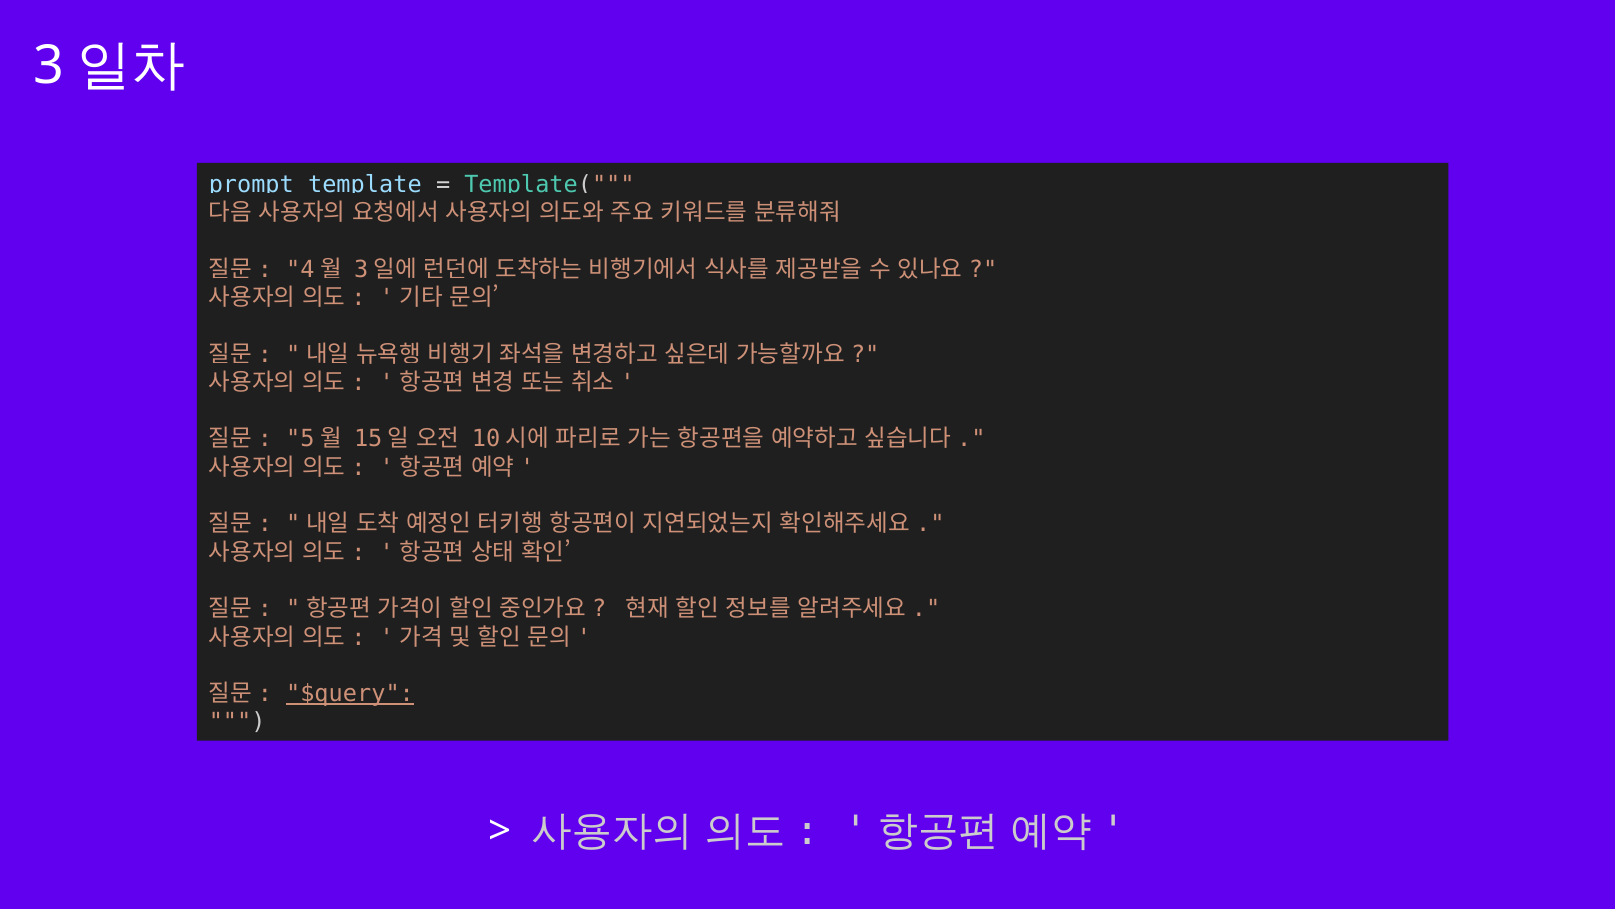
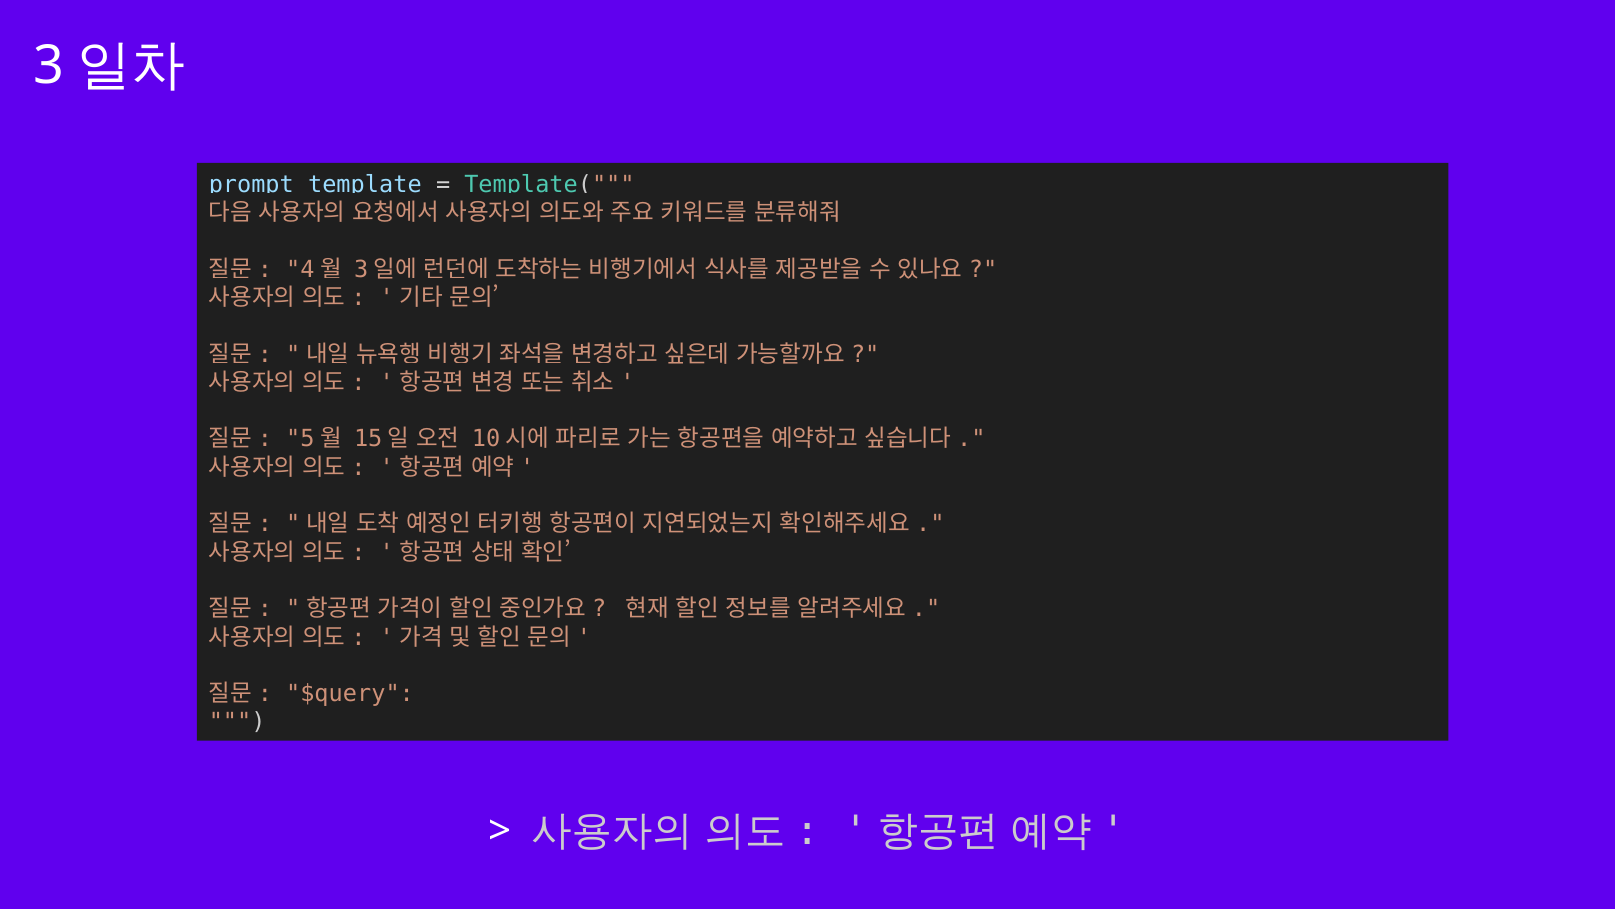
$query underline: present -> none
